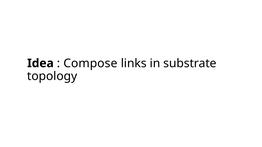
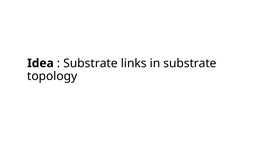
Compose at (90, 63): Compose -> Substrate
